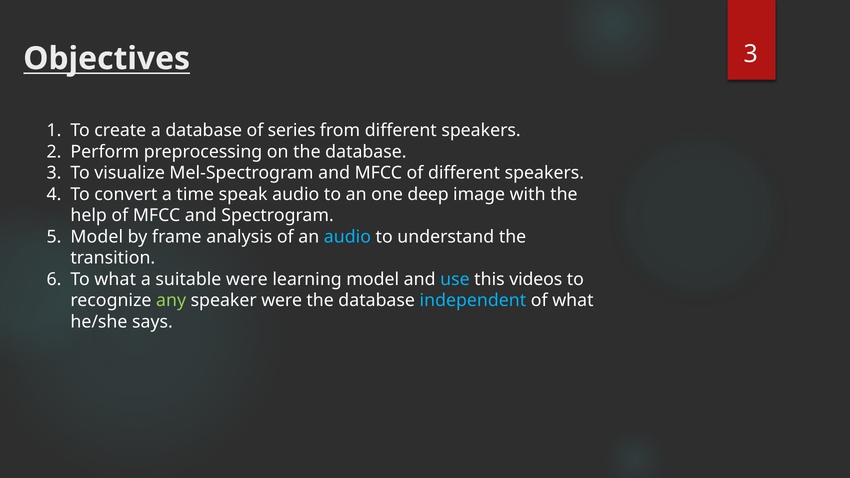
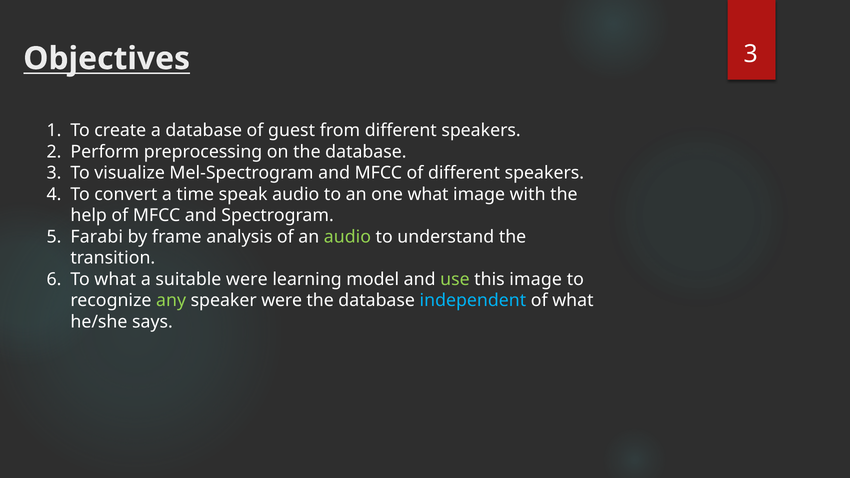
series: series -> guest
one deep: deep -> what
Model at (97, 237): Model -> Farabi
audio at (347, 237) colour: light blue -> light green
use colour: light blue -> light green
this videos: videos -> image
